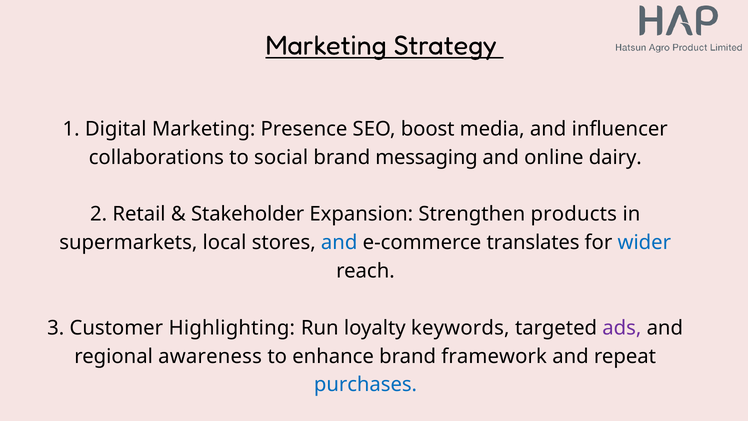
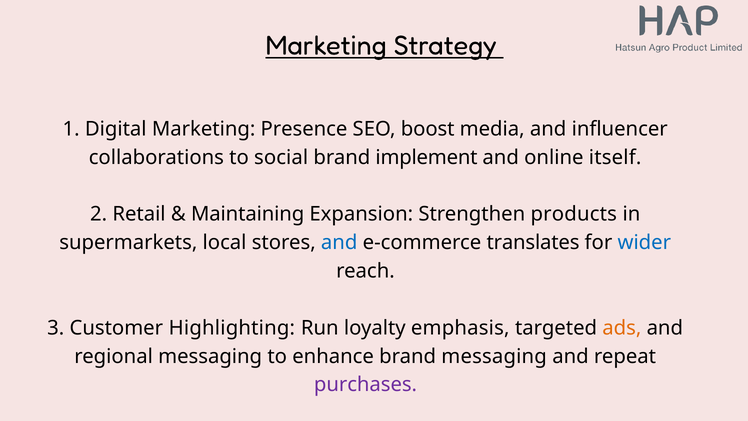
messaging: messaging -> implement
dairy: dairy -> itself
Stakeholder: Stakeholder -> Maintaining
keywords: keywords -> emphasis
ads colour: purple -> orange
regional awareness: awareness -> messaging
brand framework: framework -> messaging
purchases colour: blue -> purple
